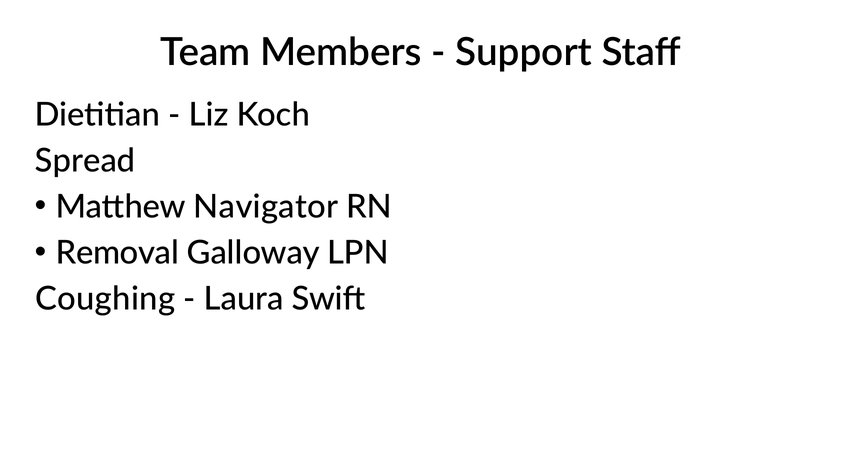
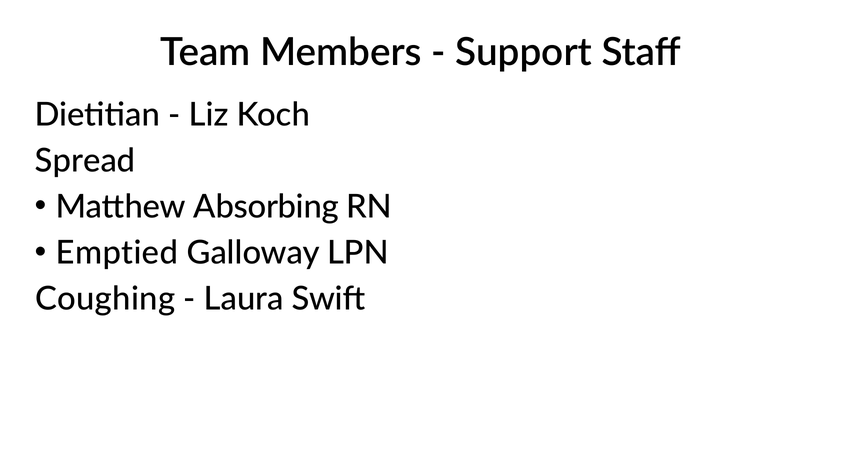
Navigator: Navigator -> Absorbing
Removal: Removal -> Emptied
